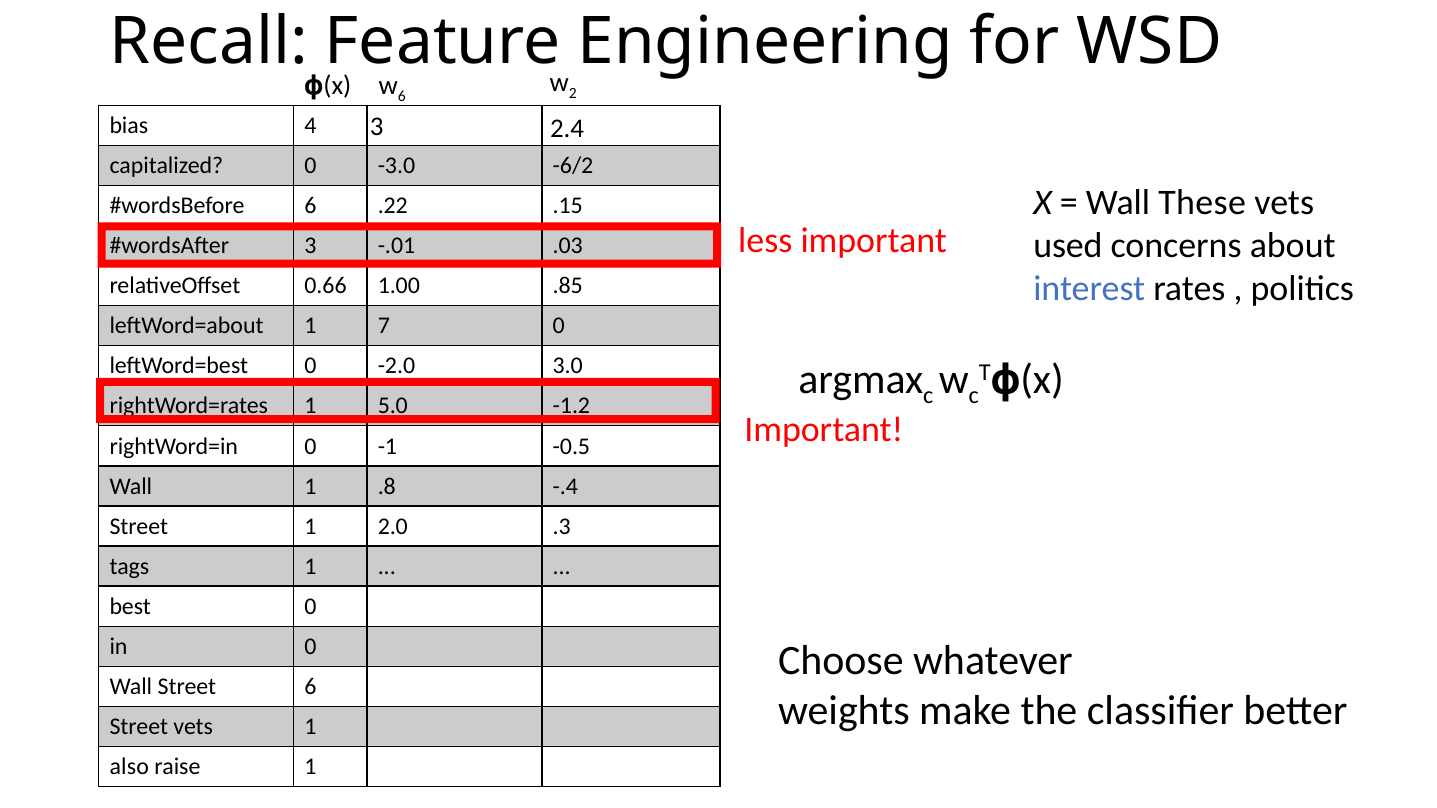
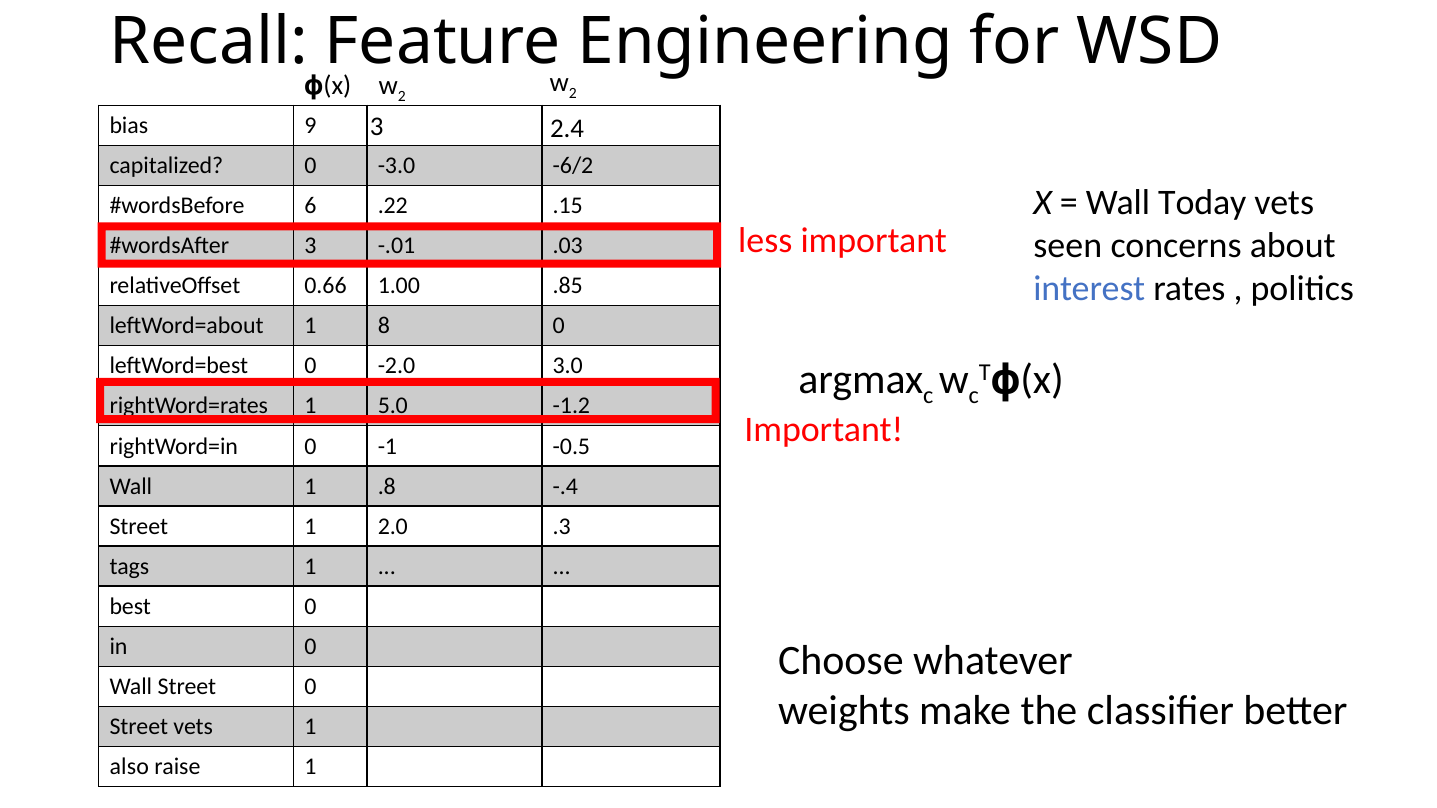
6 at (402, 96): 6 -> 2
4: 4 -> 9
These: These -> Today
used: used -> seen
7: 7 -> 8
Street 6: 6 -> 0
